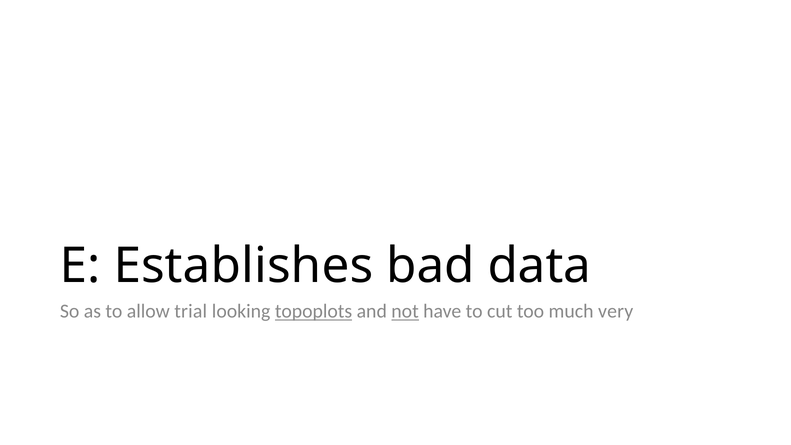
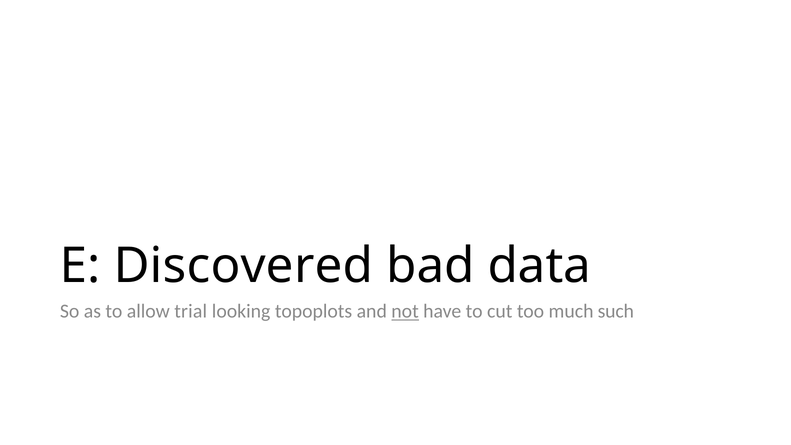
Establishes: Establishes -> Discovered
topoplots underline: present -> none
very: very -> such
